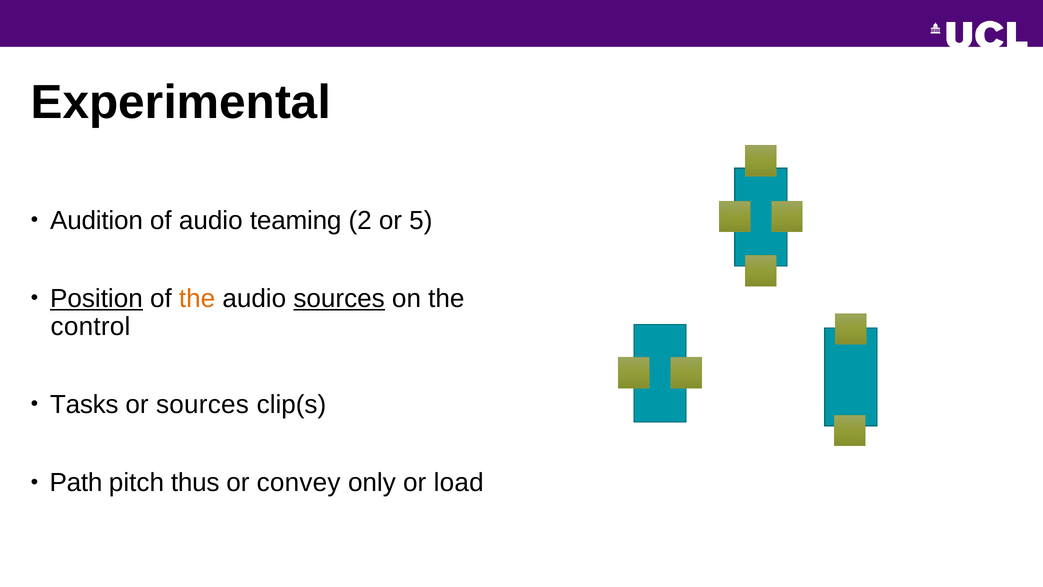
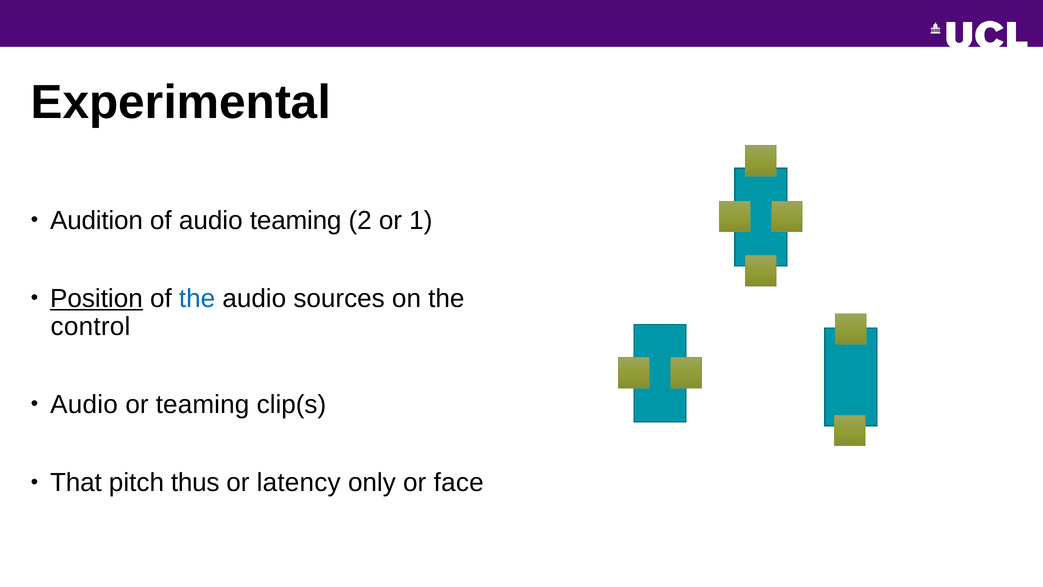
5: 5 -> 1
the at (197, 298) colour: orange -> blue
sources at (339, 298) underline: present -> none
Tasks at (84, 405): Tasks -> Audio
or sources: sources -> teaming
Path: Path -> That
convey: convey -> latency
load: load -> face
